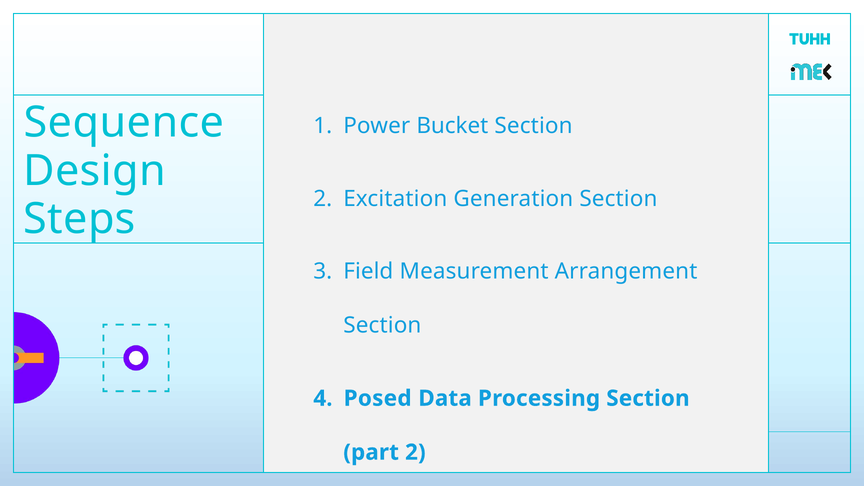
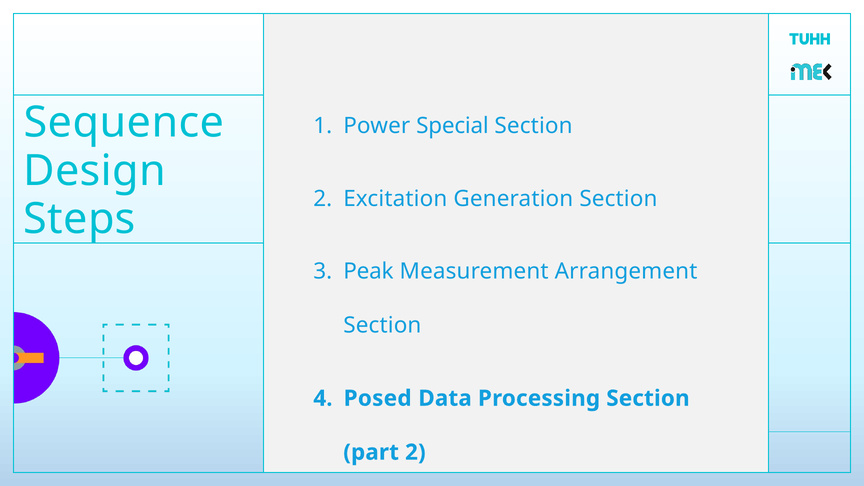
Bucket: Bucket -> Special
Field: Field -> Peak
